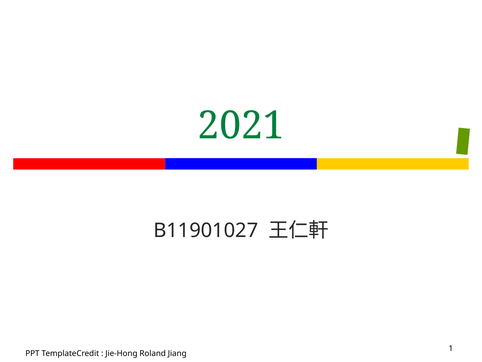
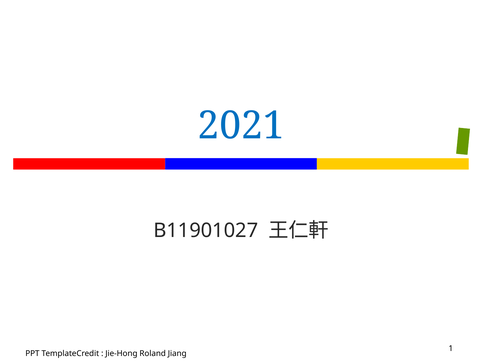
2021 colour: green -> blue
